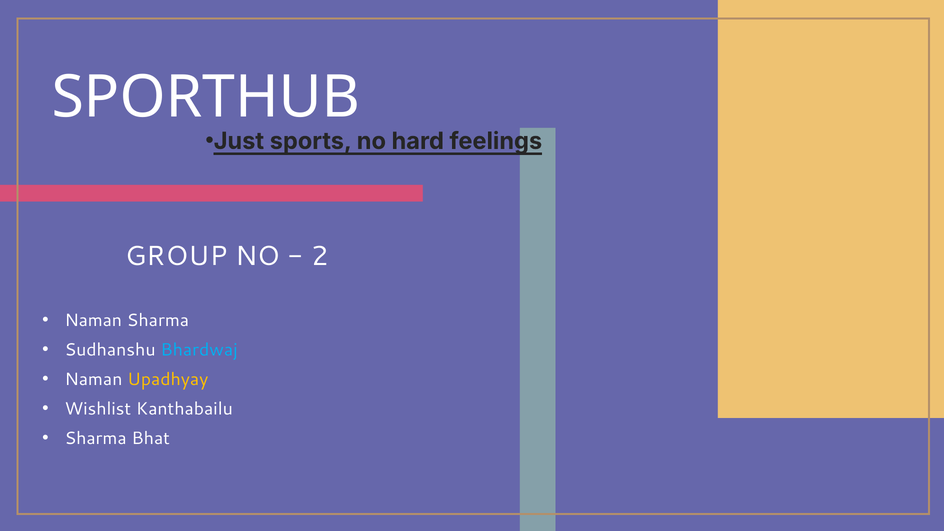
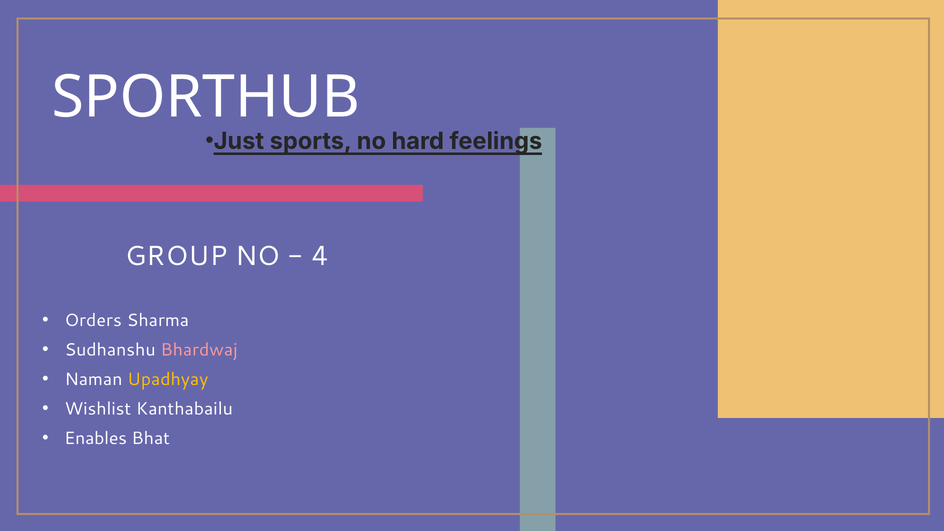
2: 2 -> 4
Naman at (93, 320): Naman -> Orders
Bhardwaj colour: light blue -> pink
Sharma at (96, 438): Sharma -> Enables
